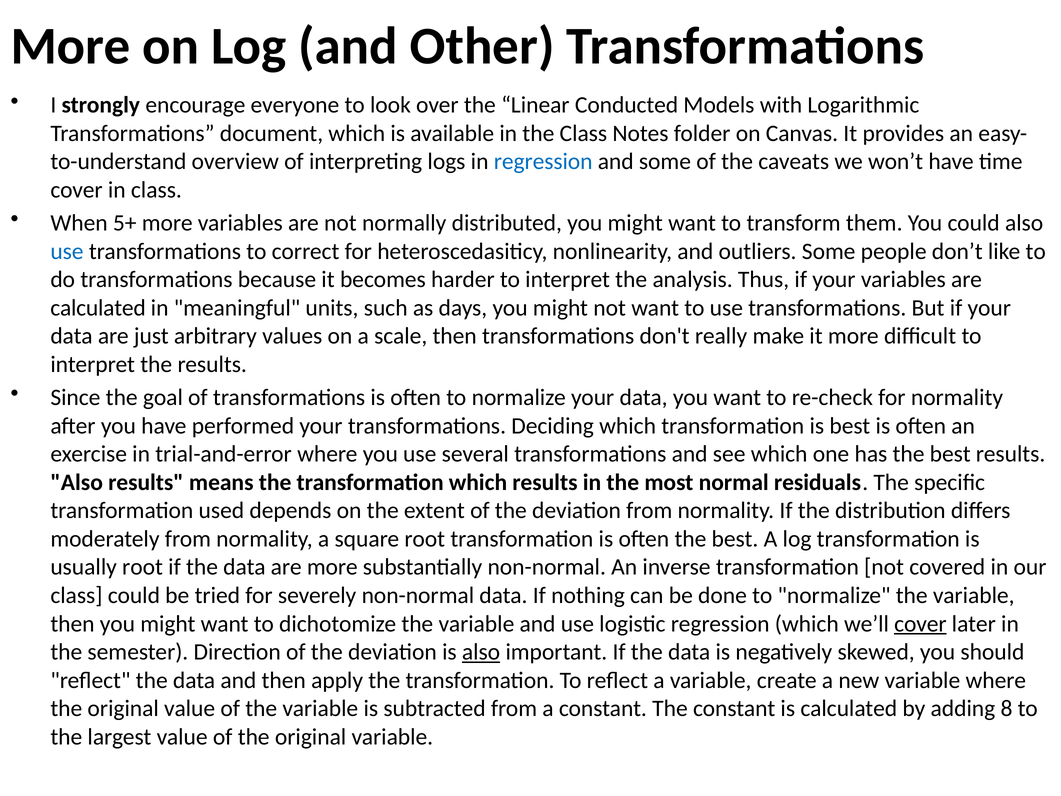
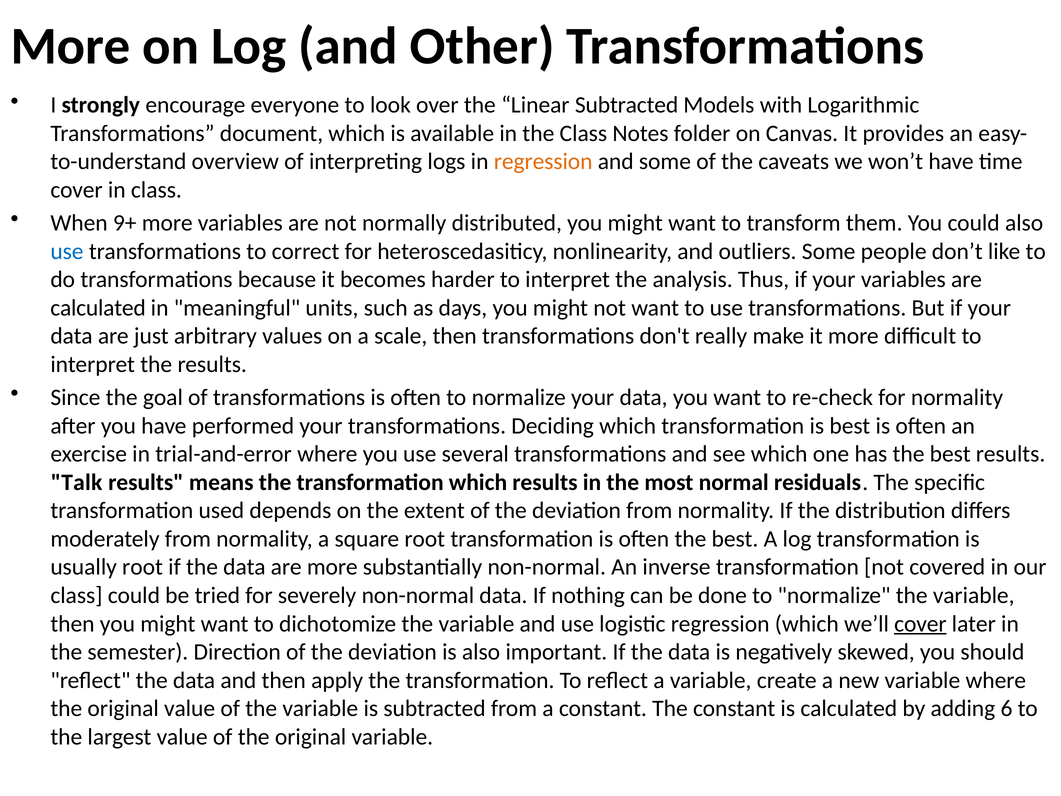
Linear Conducted: Conducted -> Subtracted
regression at (543, 162) colour: blue -> orange
5+: 5+ -> 9+
Also at (77, 482): Also -> Talk
also at (481, 652) underline: present -> none
8: 8 -> 6
